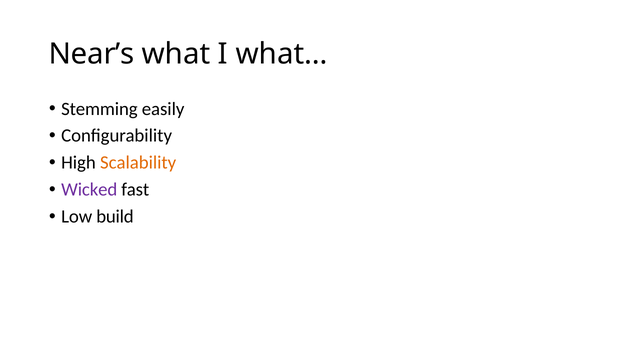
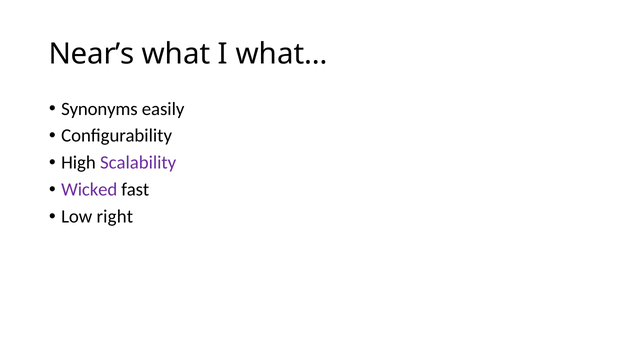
Stemming: Stemming -> Synonyms
Scalability colour: orange -> purple
build: build -> right
